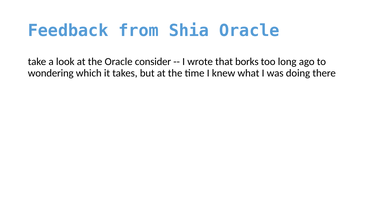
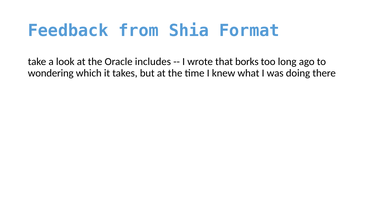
Shia Oracle: Oracle -> Format
consider: consider -> includes
